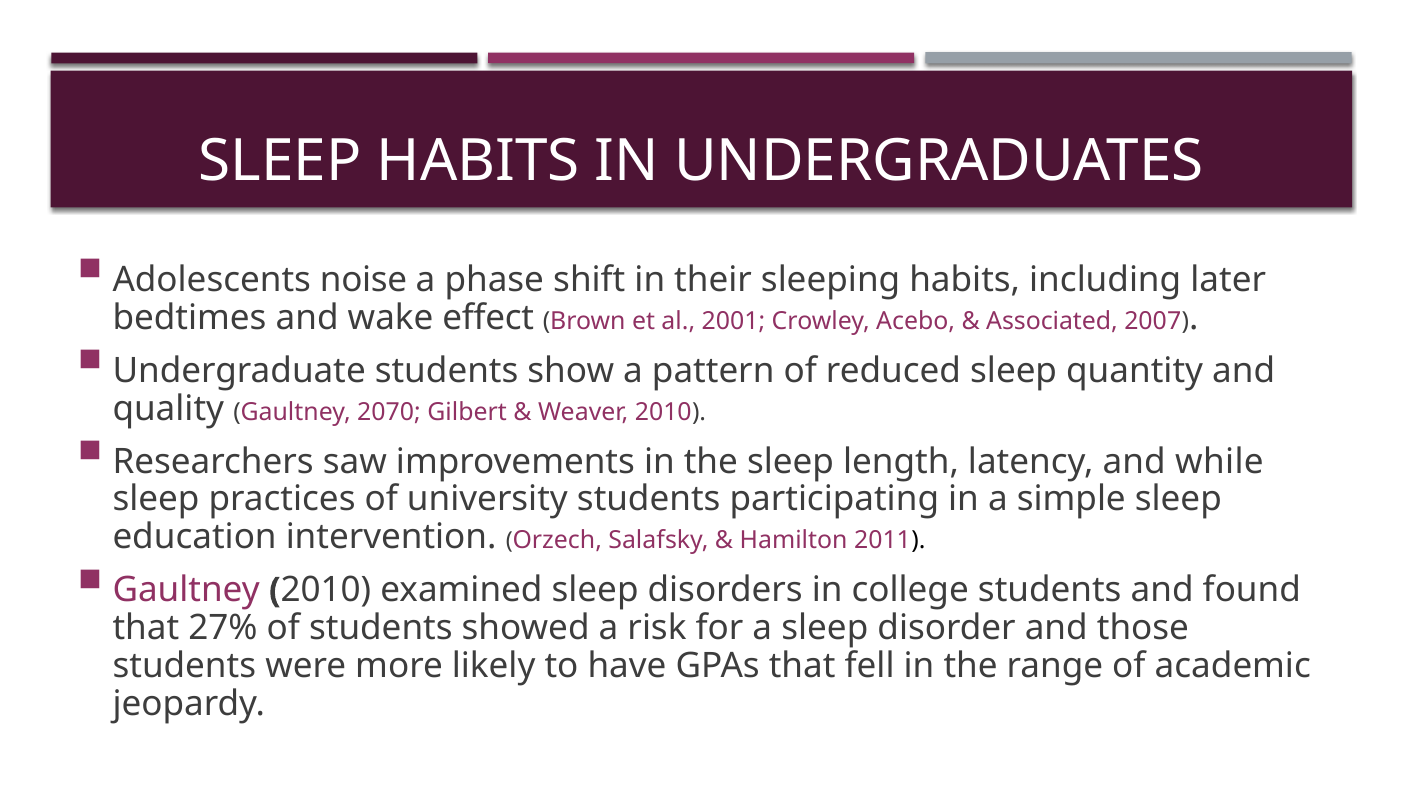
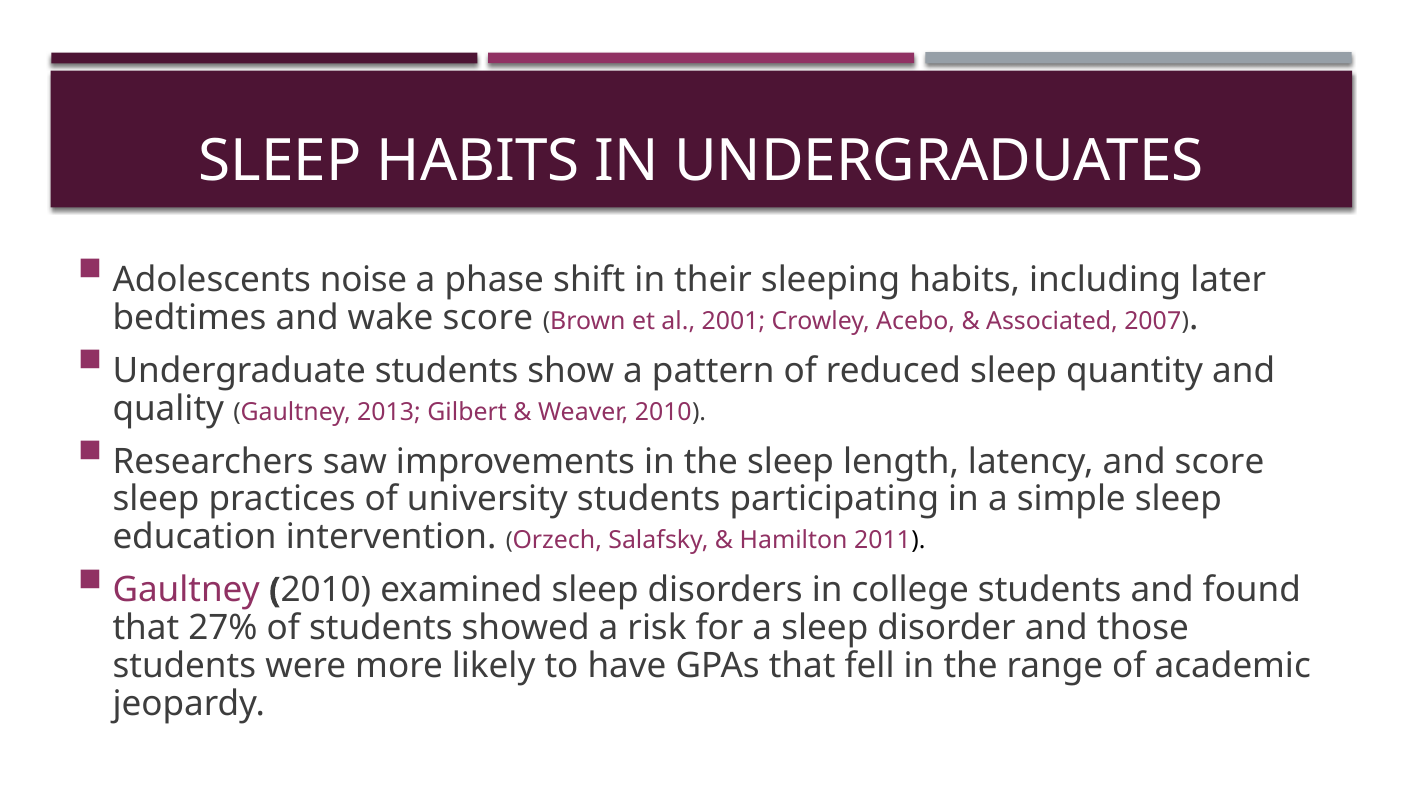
wake effect: effect -> score
2070: 2070 -> 2013
and while: while -> score
